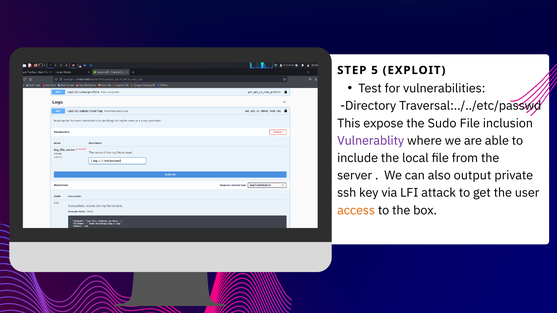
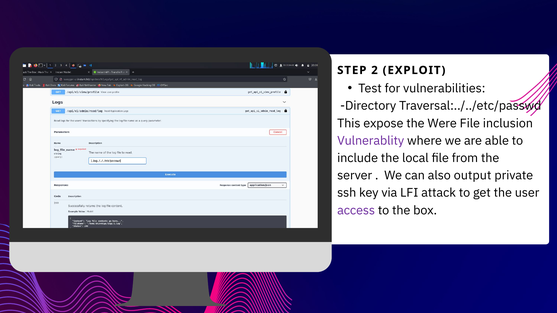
5: 5 -> 2
Sudo: Sudo -> Were
access colour: orange -> purple
